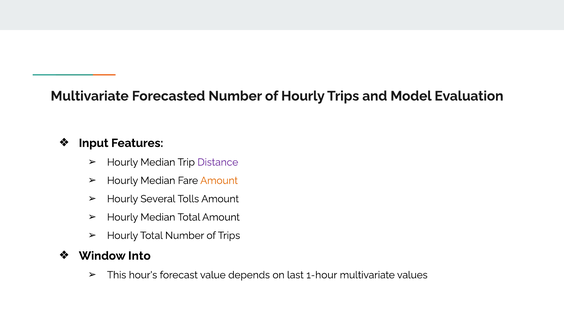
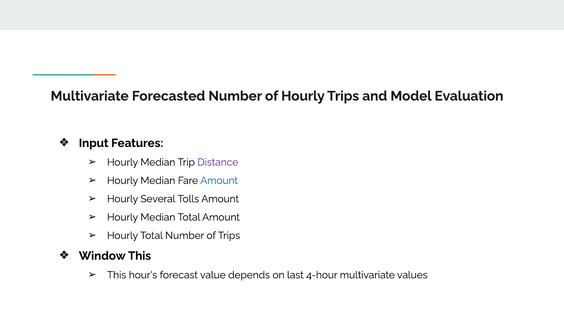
Amount at (219, 181) colour: orange -> blue
Window Into: Into -> This
1-hour: 1-hour -> 4-hour
